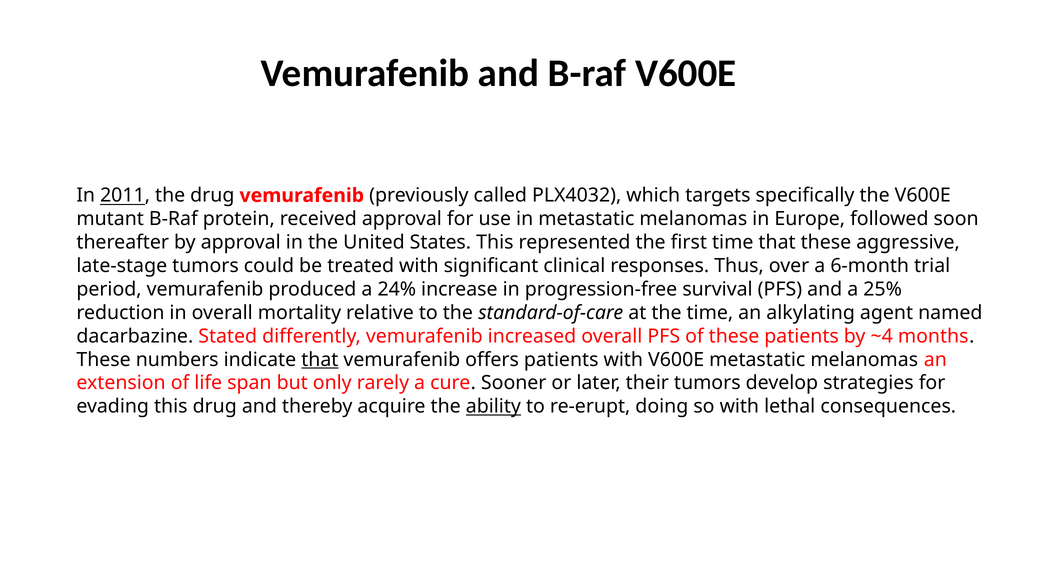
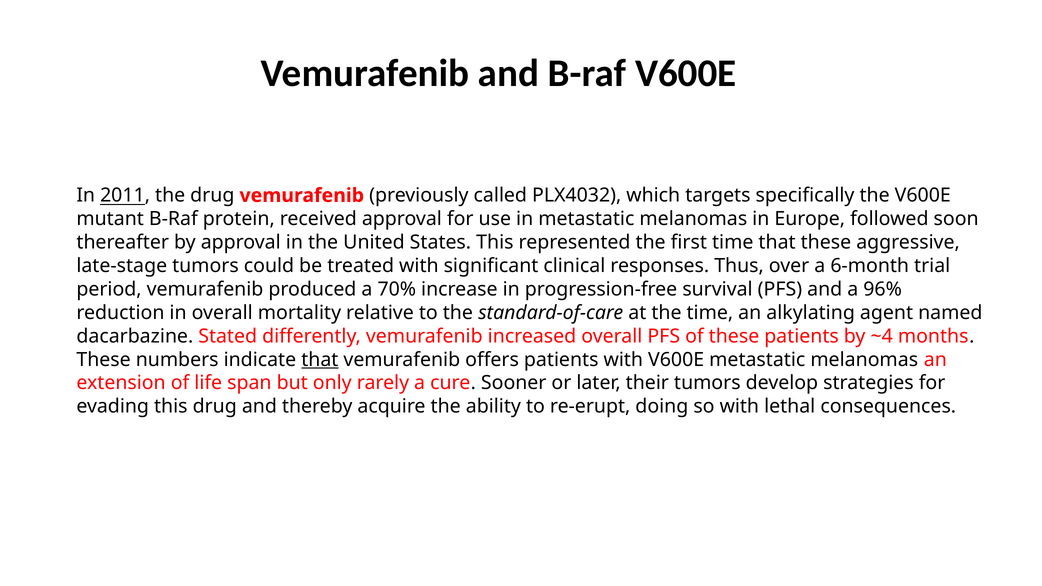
24%: 24% -> 70%
25%: 25% -> 96%
ability underline: present -> none
